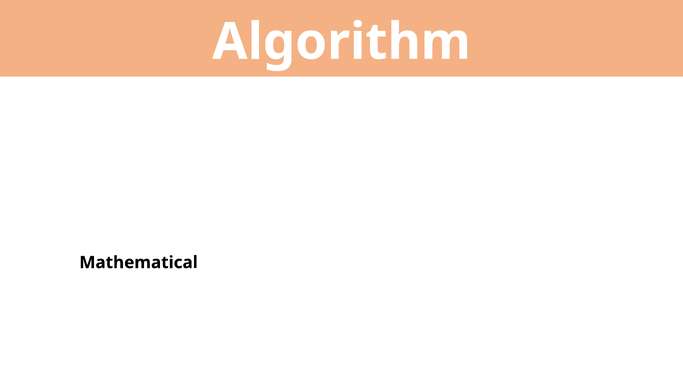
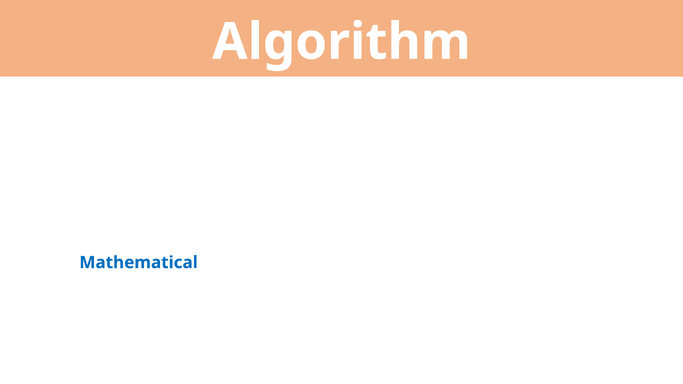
Mathematical colour: black -> blue
